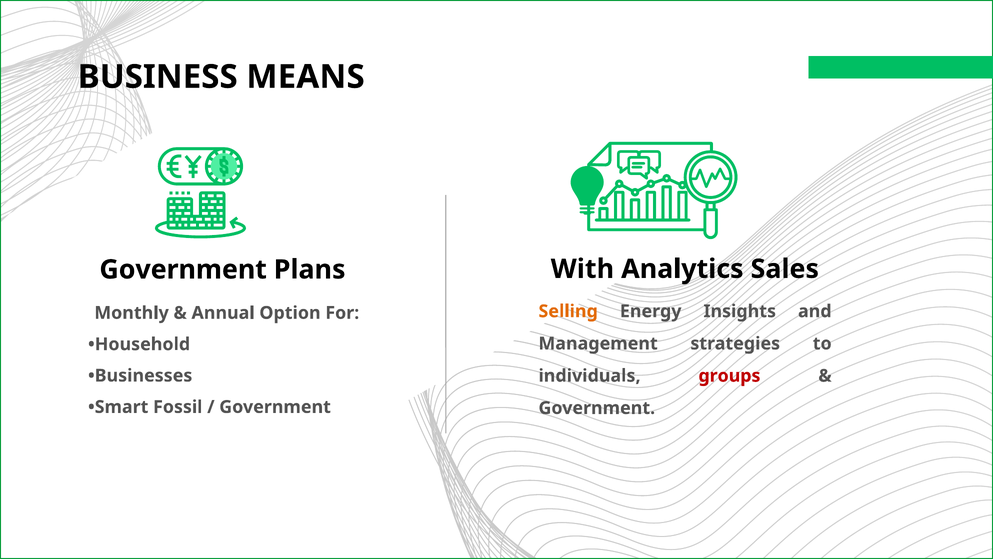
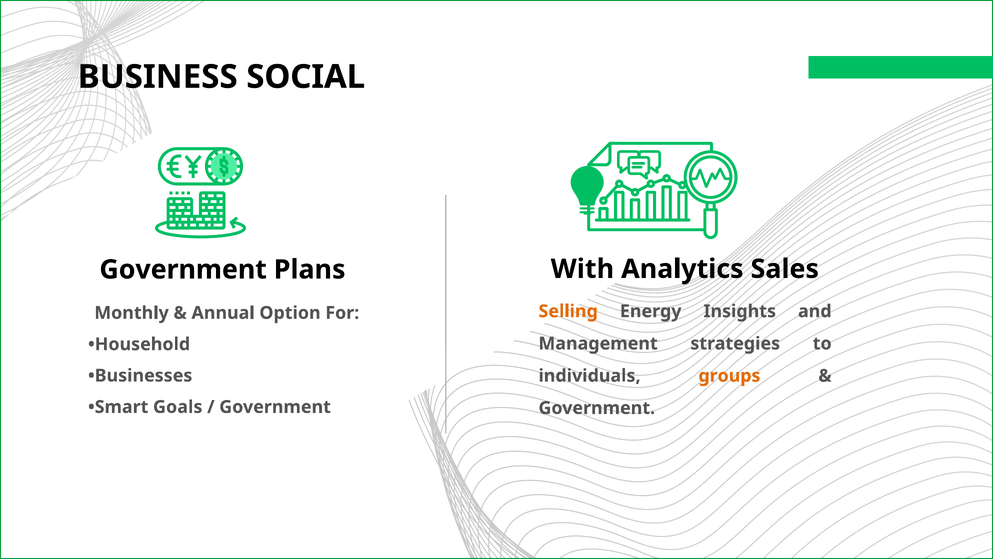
MEANS: MEANS -> SOCIAL
groups colour: red -> orange
Fossil: Fossil -> Goals
